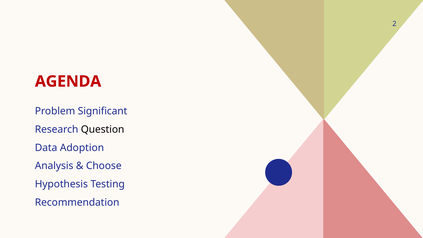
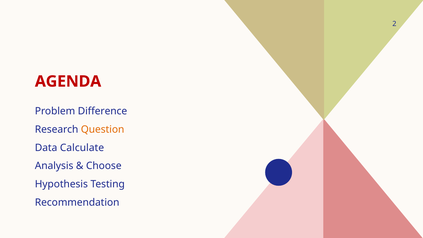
Significant: Significant -> Difference
Question colour: black -> orange
Adoption: Adoption -> Calculate
